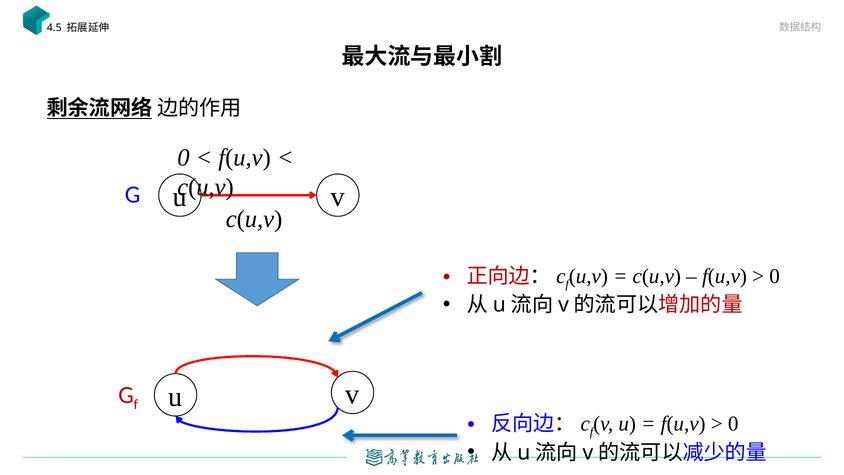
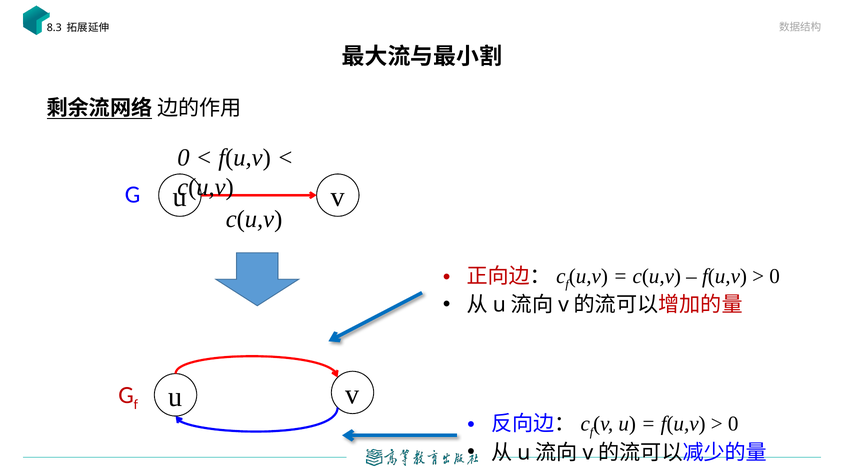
4.5: 4.5 -> 8.3
